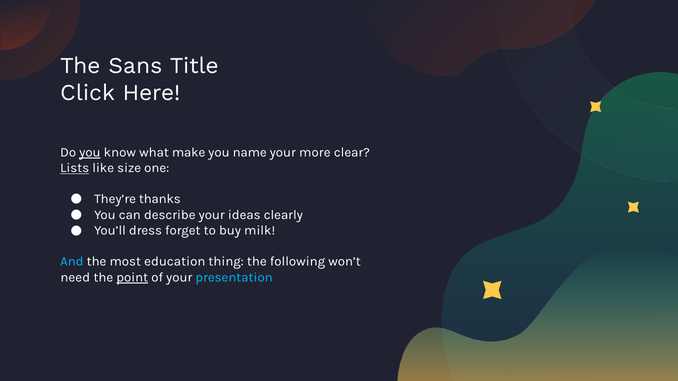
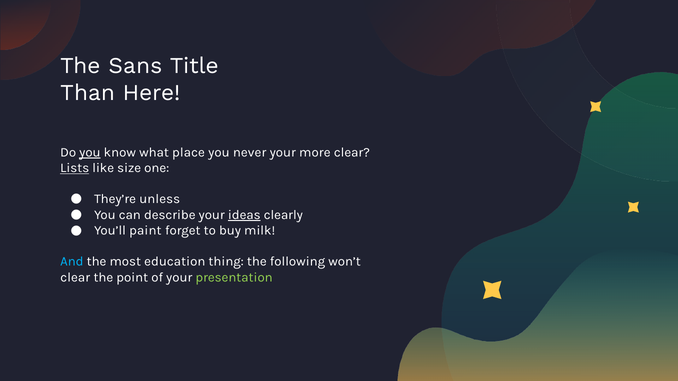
Click: Click -> Than
make: make -> place
name: name -> never
thanks: thanks -> unless
ideas underline: none -> present
dress: dress -> paint
need at (75, 278): need -> clear
point underline: present -> none
presentation colour: light blue -> light green
